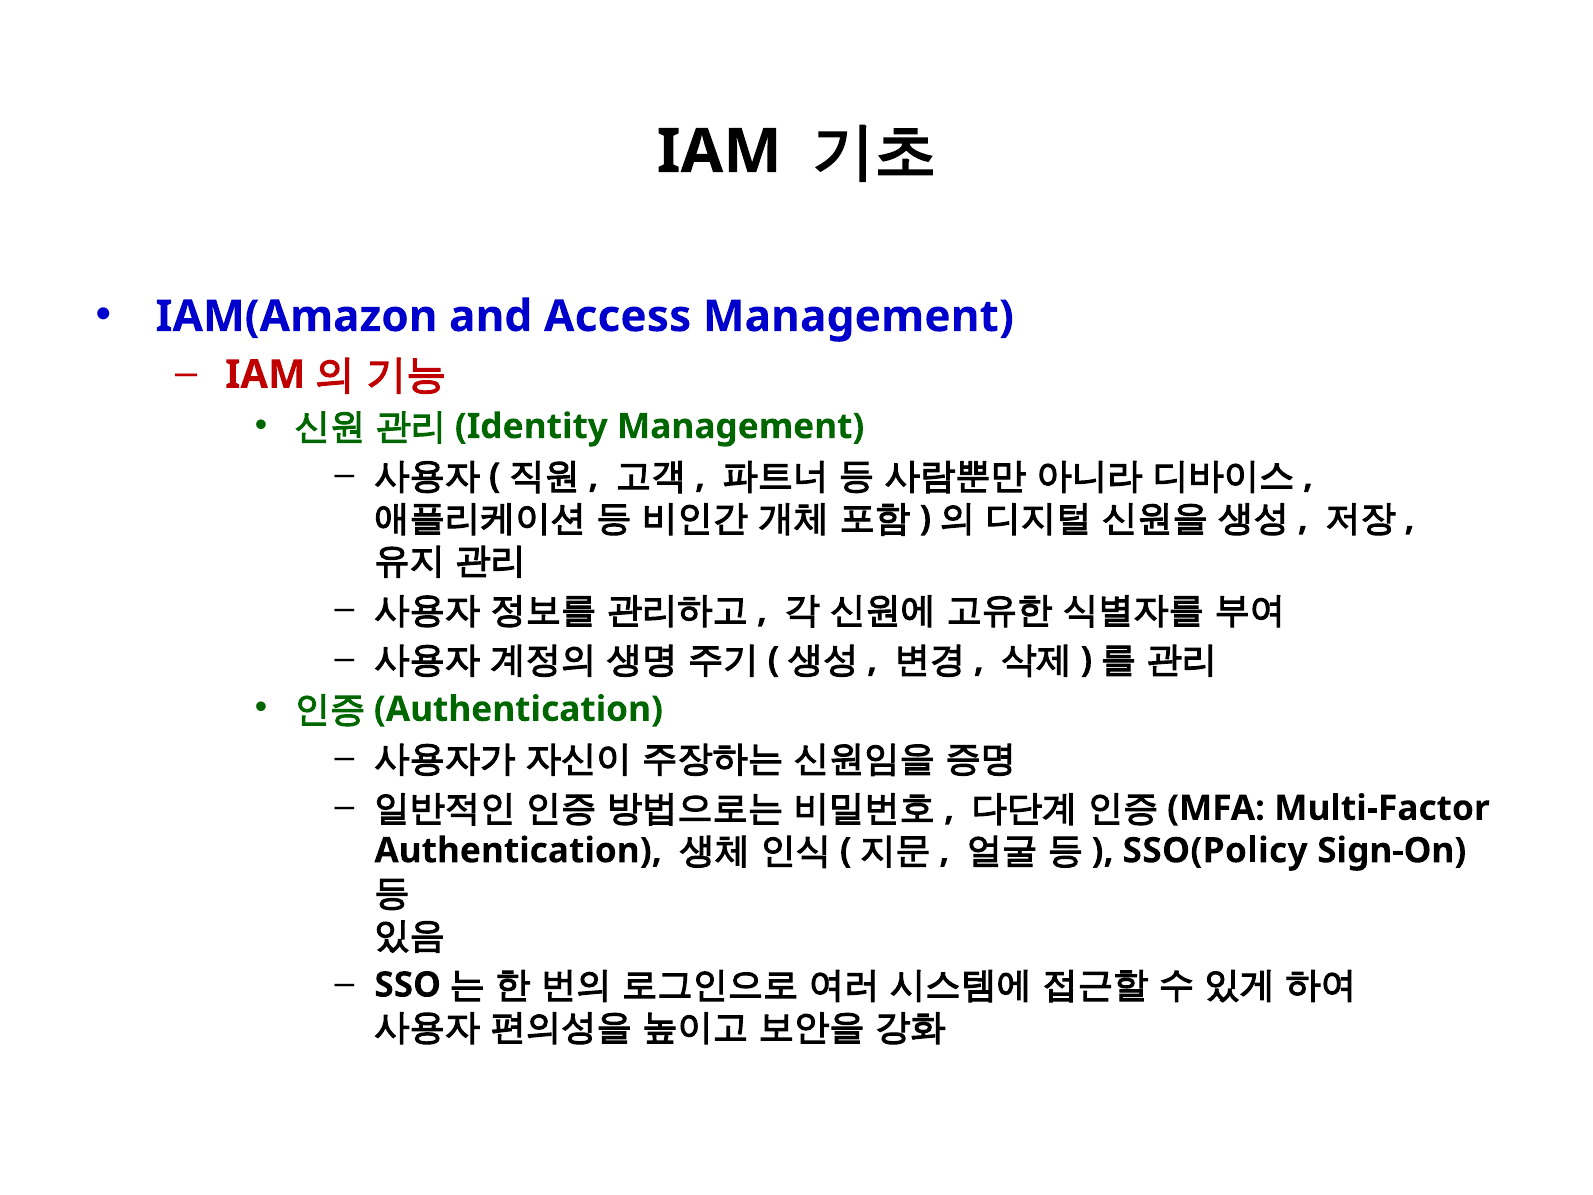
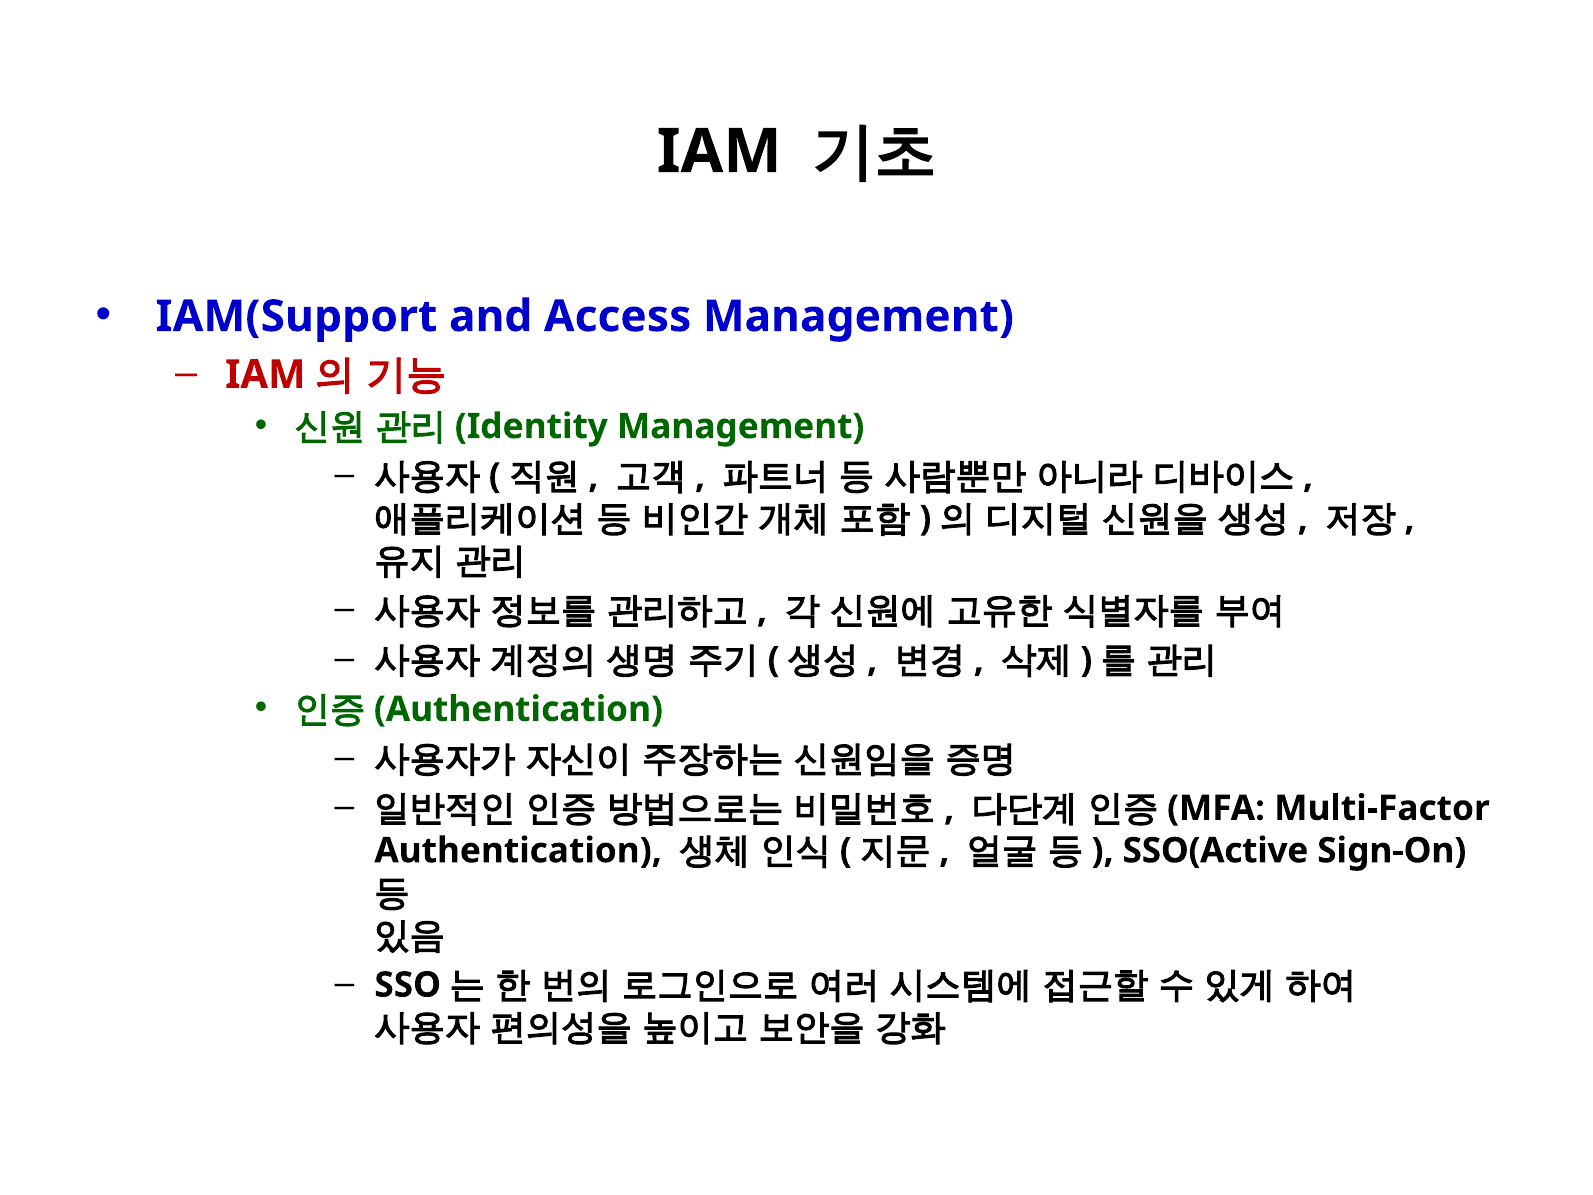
IAM(Amazon: IAM(Amazon -> IAM(Support
SSO(Policy: SSO(Policy -> SSO(Active
